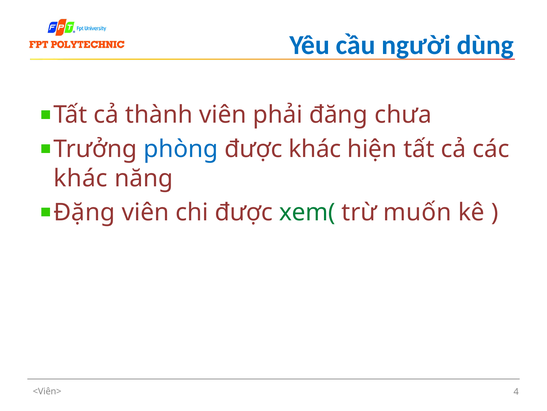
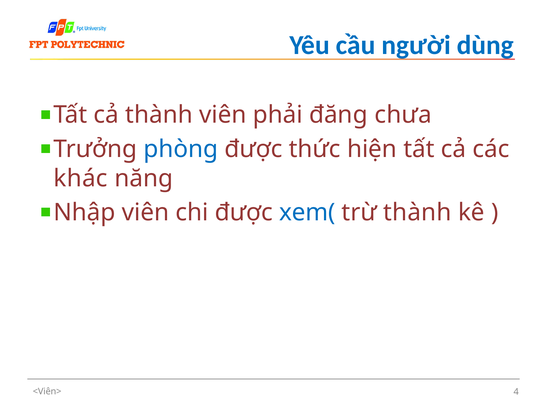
được khác: khác -> thức
Đặng: Đặng -> Nhập
xem( colour: green -> blue
trừ muốn: muốn -> thành
